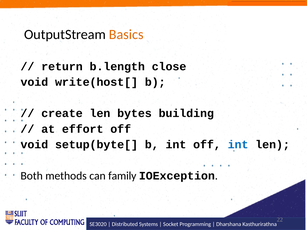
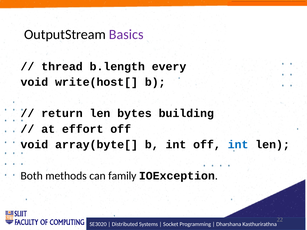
Basics colour: orange -> purple
return: return -> thread
close: close -> every
create: create -> return
setup(byte[: setup(byte[ -> array(byte[
